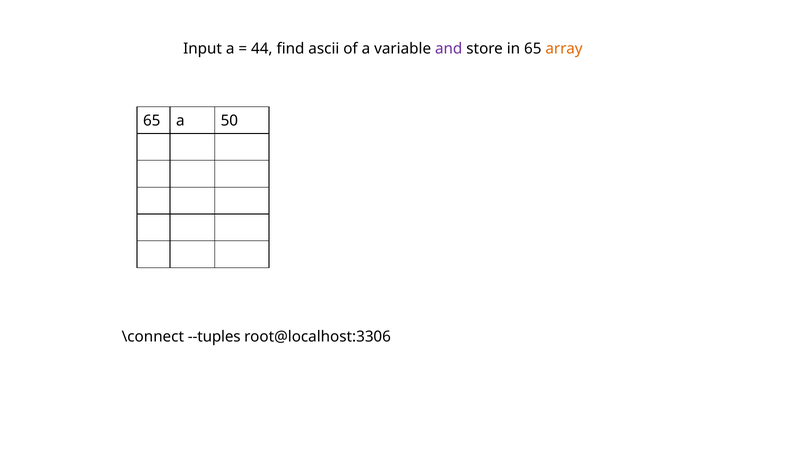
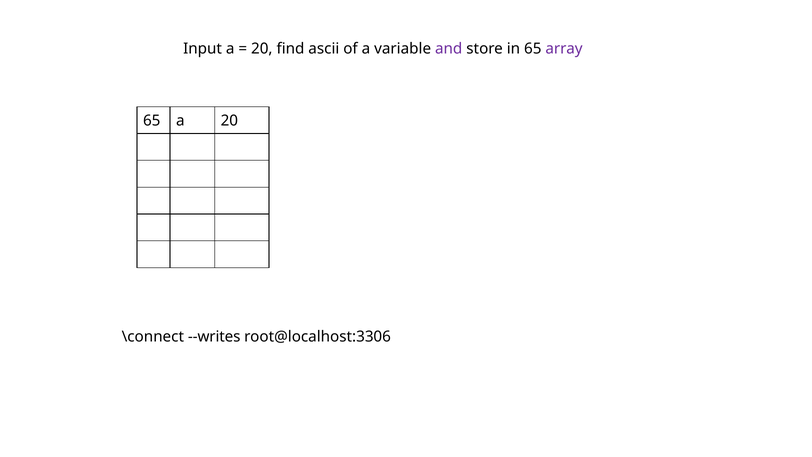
44 at (262, 49): 44 -> 20
array colour: orange -> purple
a 50: 50 -> 20
--tuples: --tuples -> --writes
